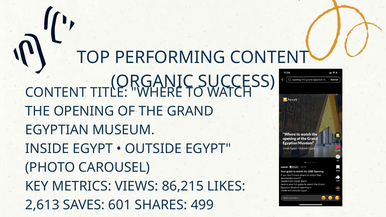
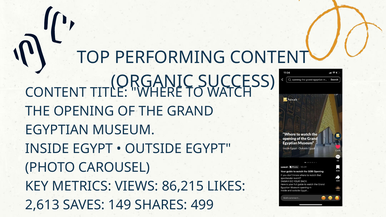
601: 601 -> 149
